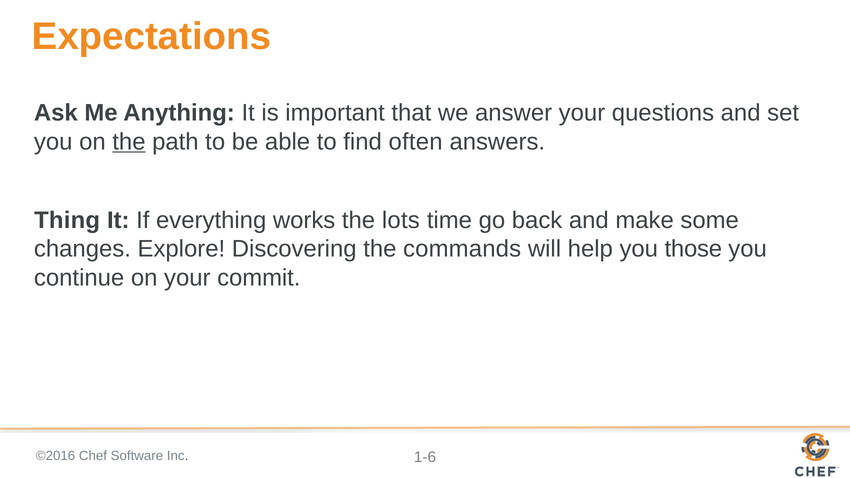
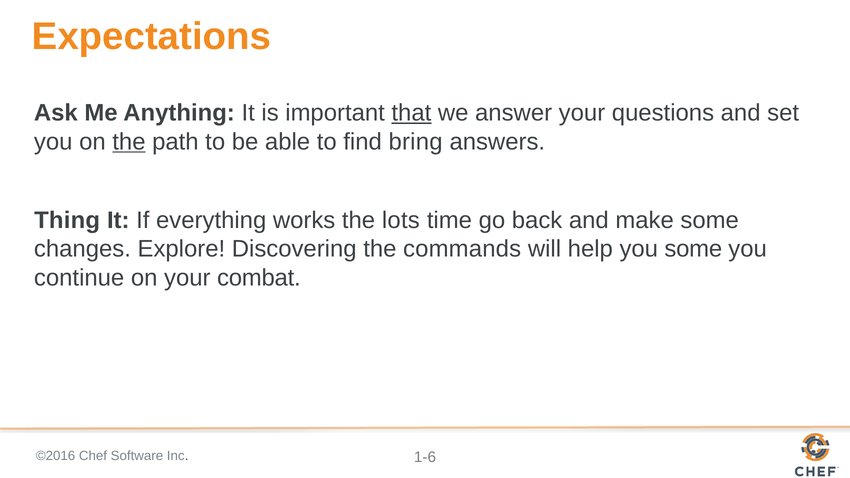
that underline: none -> present
often: often -> bring
you those: those -> some
commit: commit -> combat
